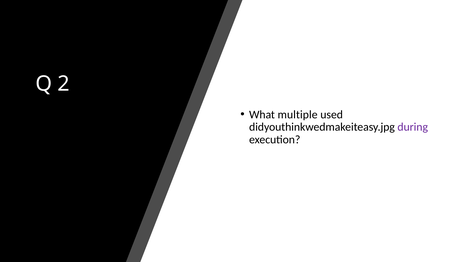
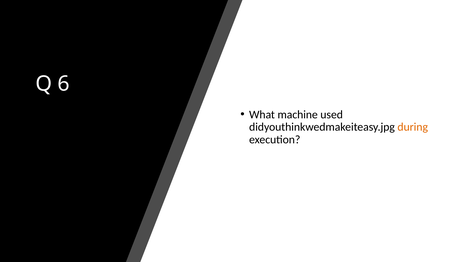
2: 2 -> 6
multiple: multiple -> machine
during colour: purple -> orange
